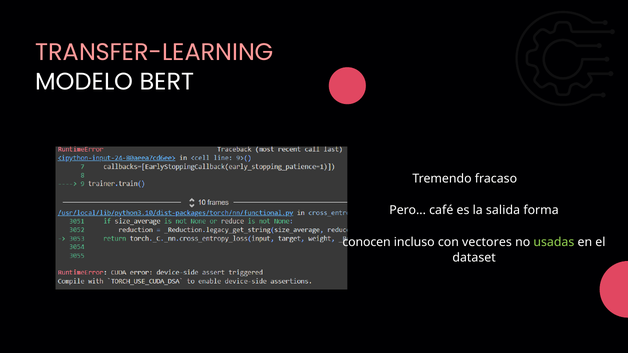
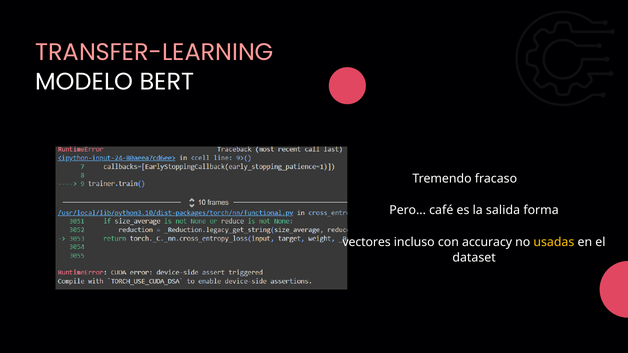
conocen: conocen -> vectores
vectores: vectores -> accuracy
usadas colour: light green -> yellow
